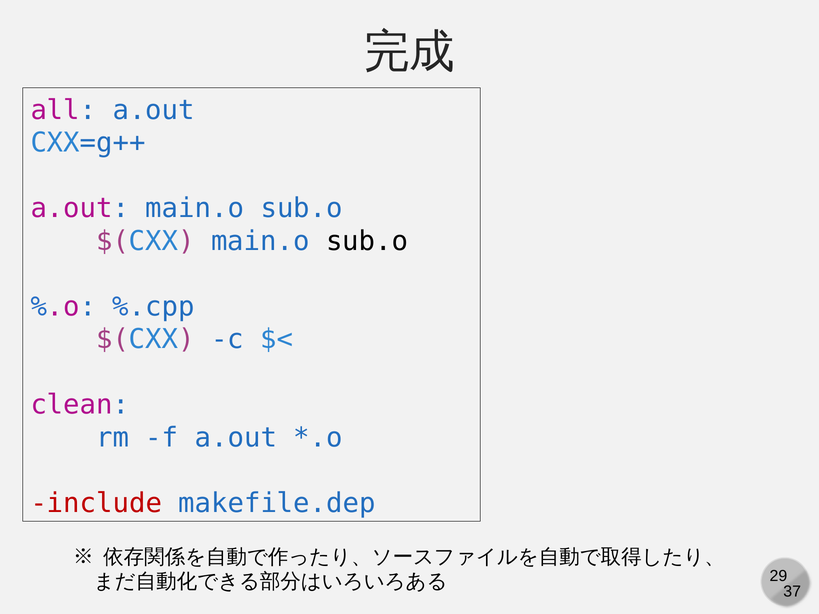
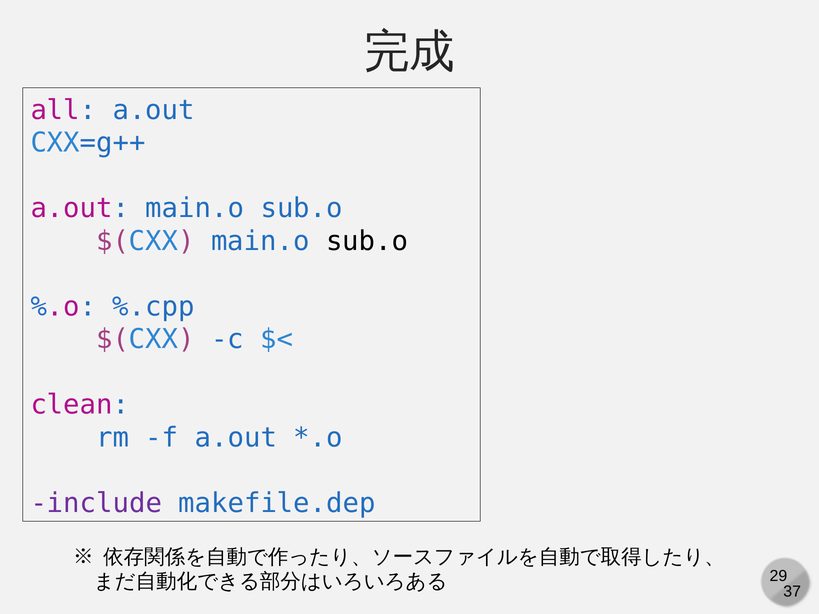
include colour: red -> purple
